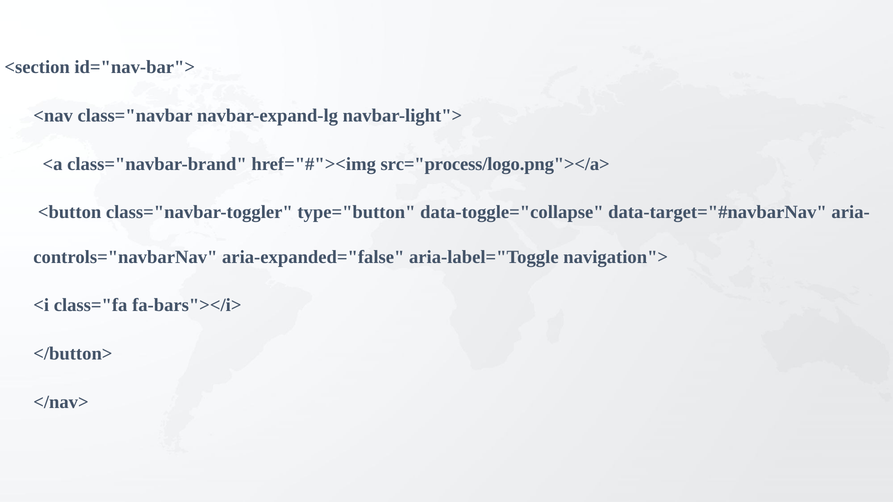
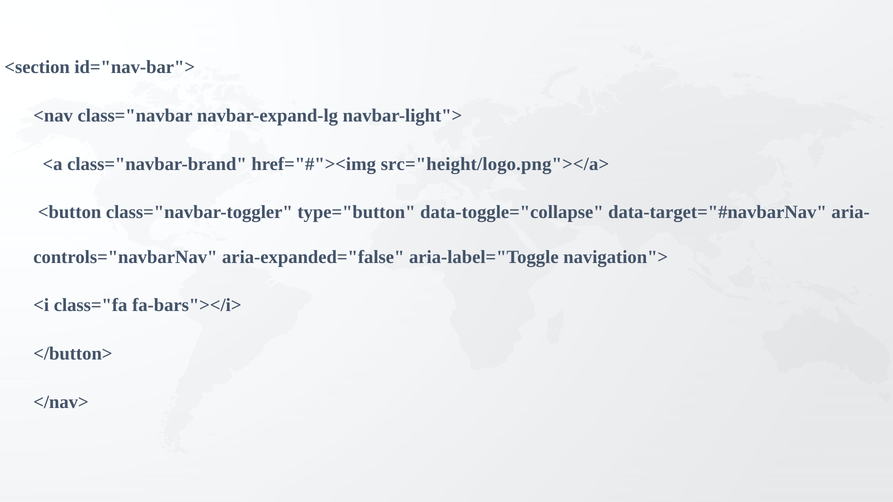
src="process/logo.png"></a>: src="process/logo.png"></a> -> src="height/logo.png"></a>
